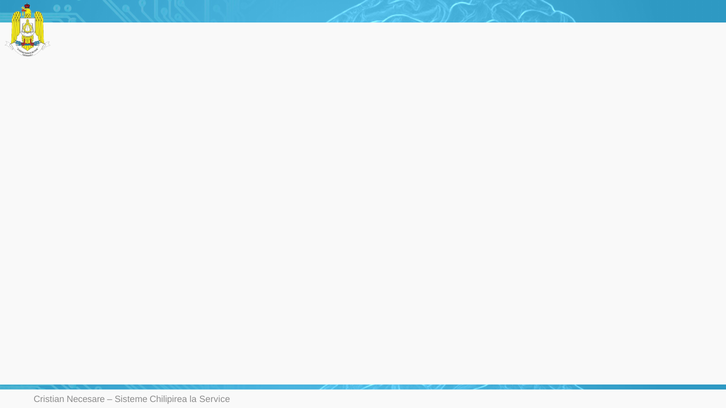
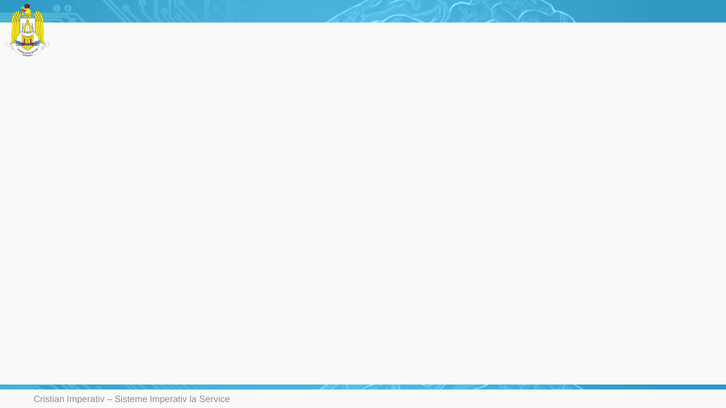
Cristian Necesare: Necesare -> Imperativ
Sisteme Chilipirea: Chilipirea -> Imperativ
